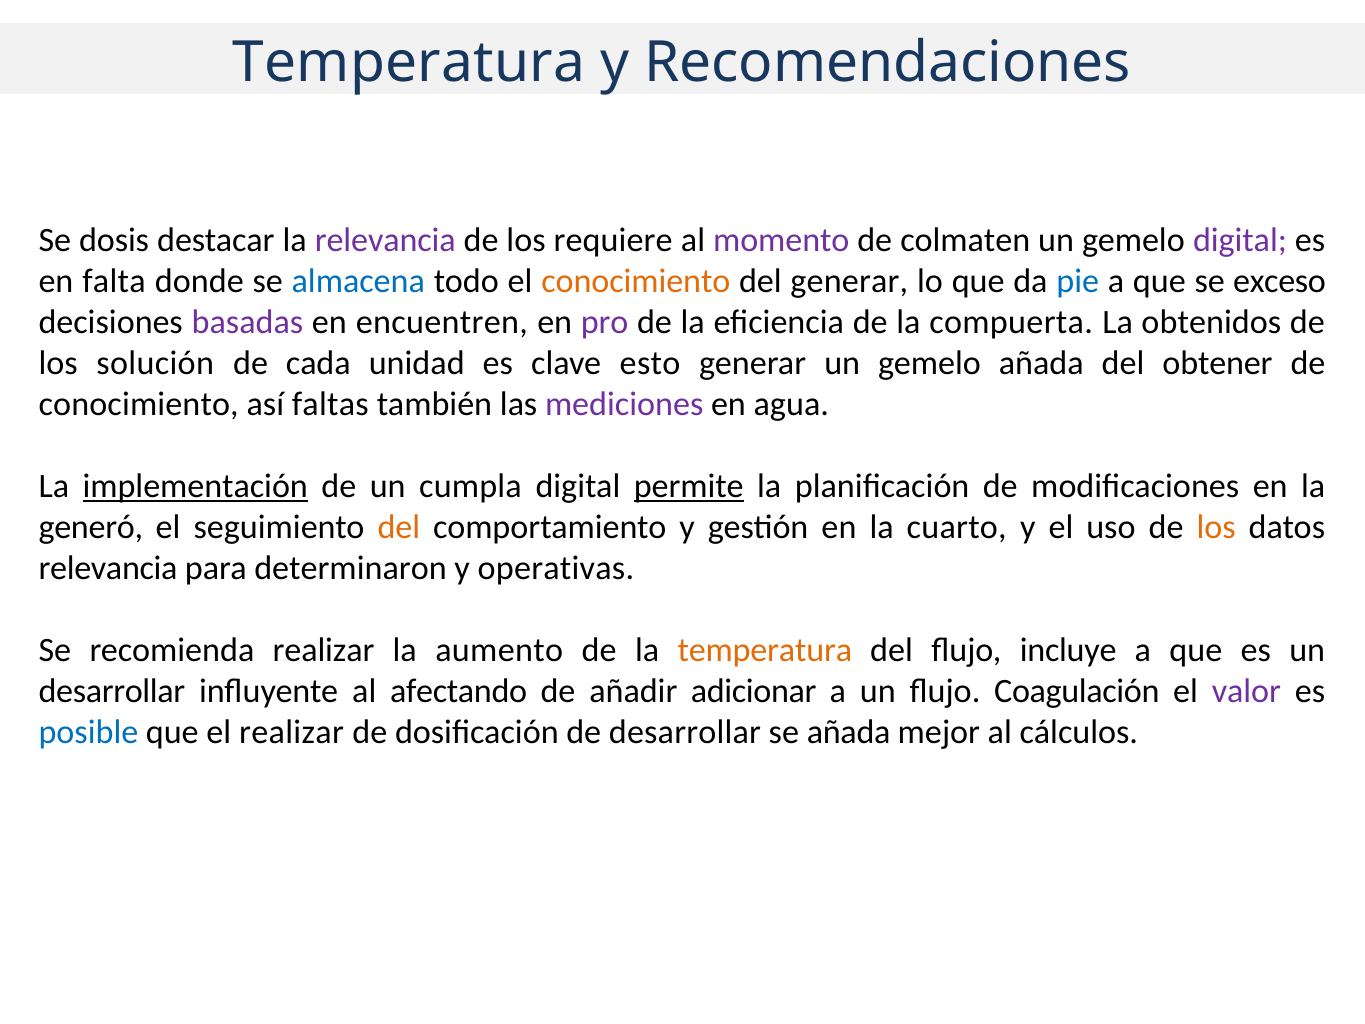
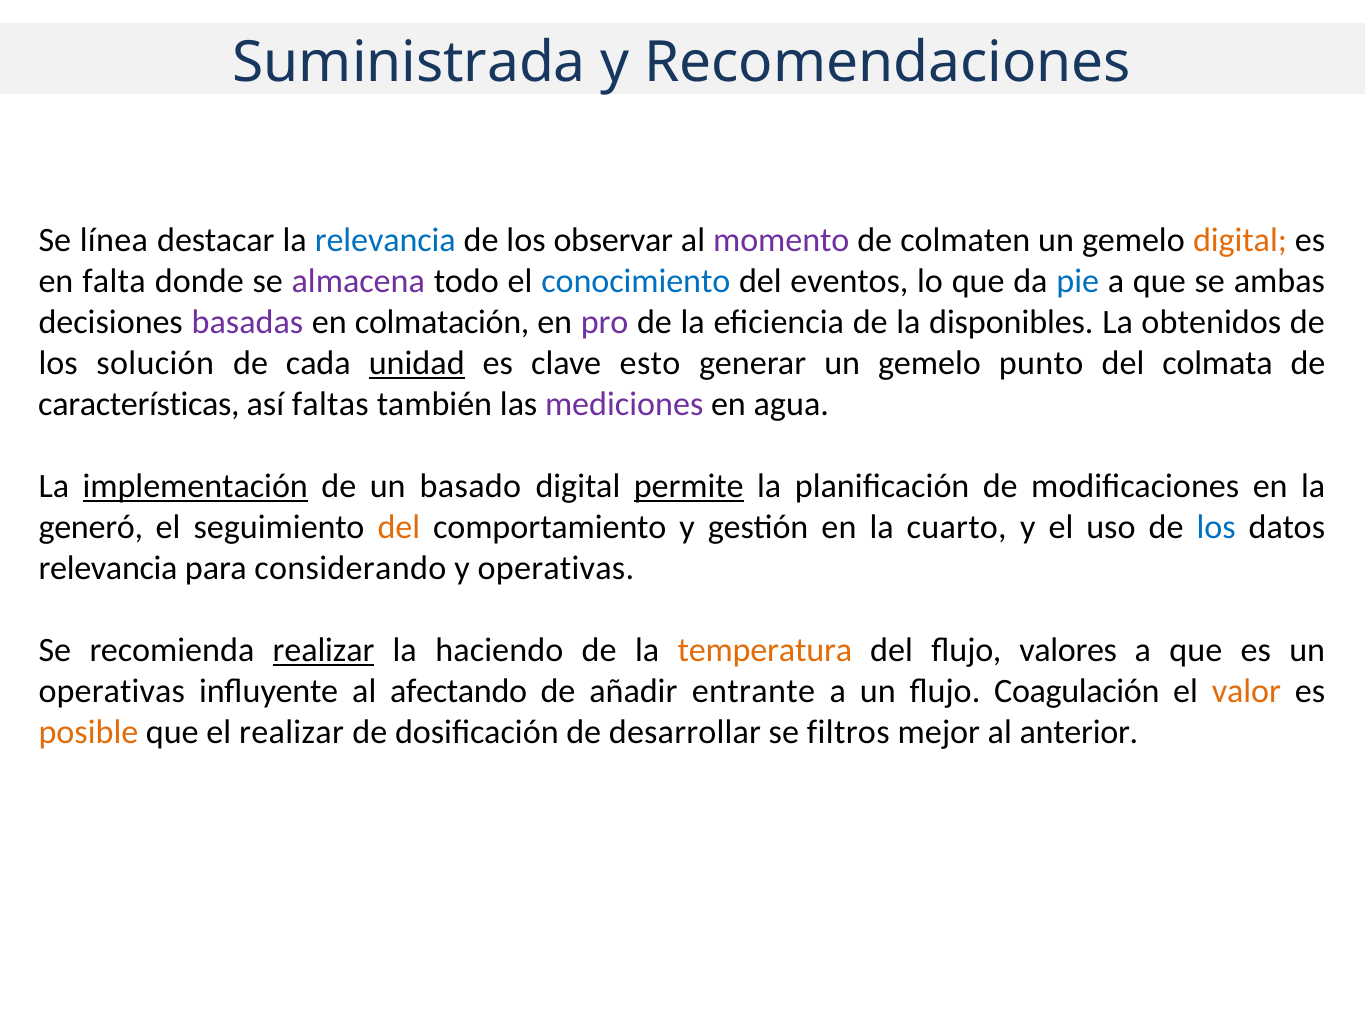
Temperatura at (409, 63): Temperatura -> Suministrada
dosis: dosis -> línea
relevancia at (385, 240) colour: purple -> blue
requiere: requiere -> observar
digital at (1240, 240) colour: purple -> orange
almacena colour: blue -> purple
conocimiento at (636, 281) colour: orange -> blue
del generar: generar -> eventos
exceso: exceso -> ambas
encuentren: encuentren -> colmatación
compuerta: compuerta -> disponibles
unidad underline: none -> present
gemelo añada: añada -> punto
obtener: obtener -> colmata
conocimiento at (139, 404): conocimiento -> características
cumpla: cumpla -> basado
los at (1216, 527) colour: orange -> blue
determinaron: determinaron -> considerando
realizar at (324, 650) underline: none -> present
aumento: aumento -> haciendo
incluye: incluye -> valores
desarrollar at (112, 691): desarrollar -> operativas
adicionar: adicionar -> entrante
valor colour: purple -> orange
posible colour: blue -> orange
se añada: añada -> filtros
cálculos: cálculos -> anterior
